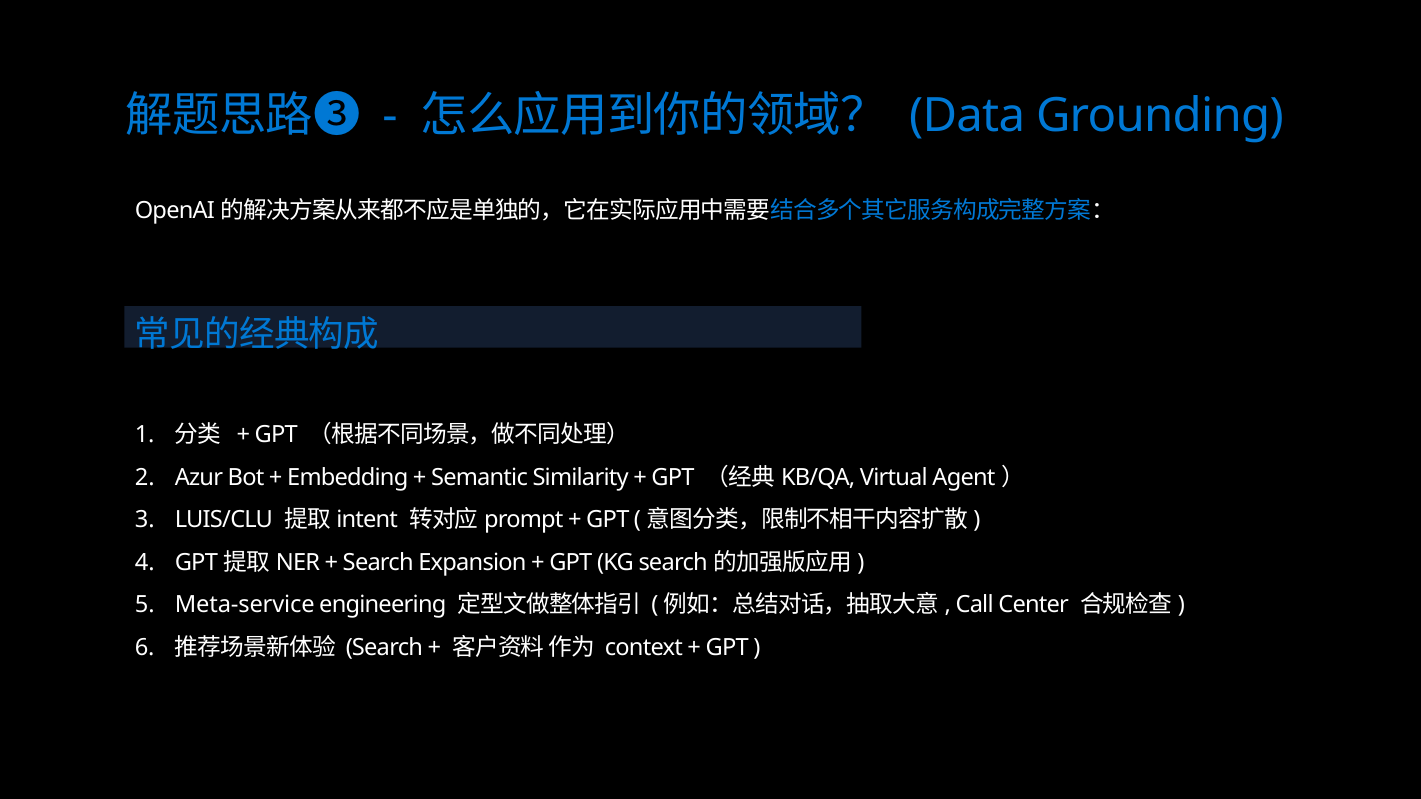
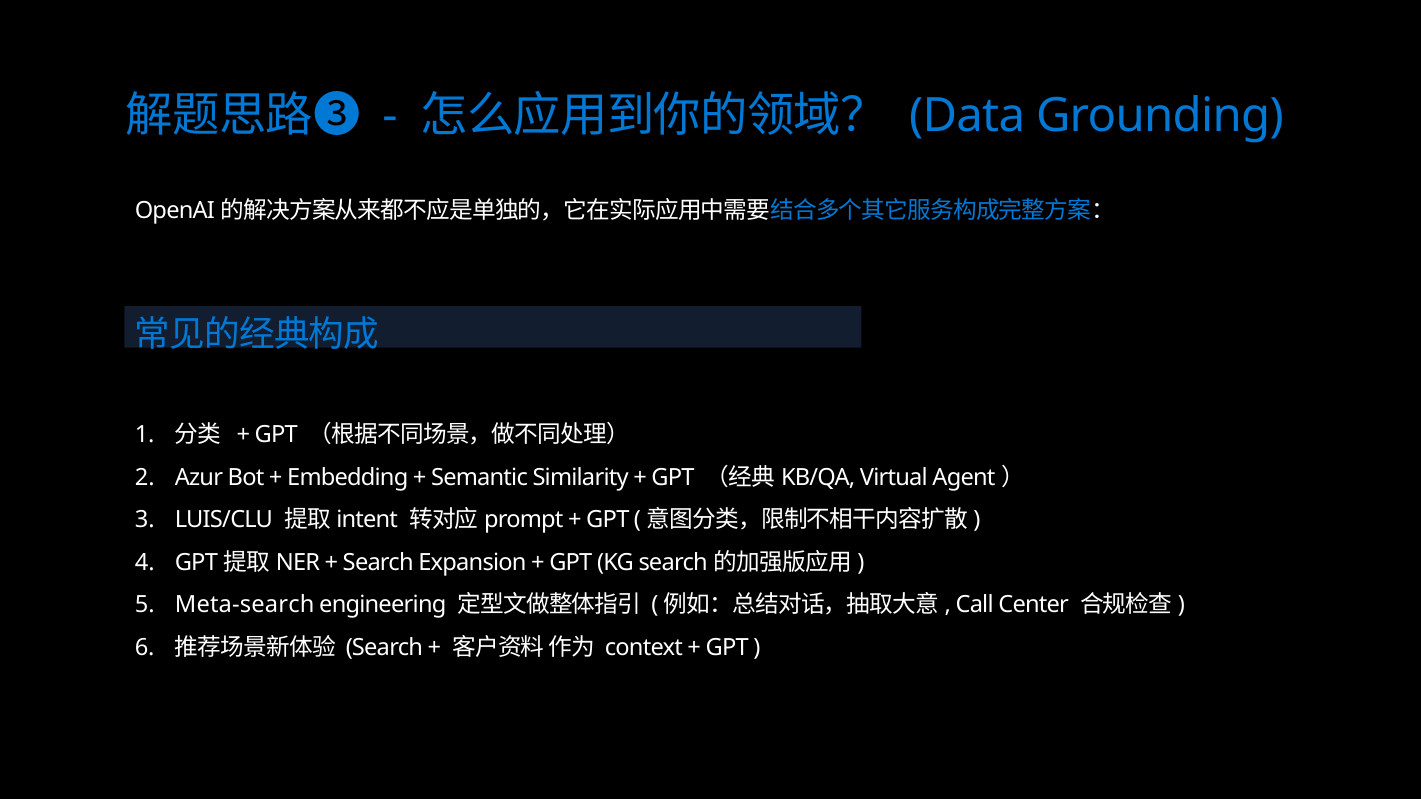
Meta-service: Meta-service -> Meta-search
